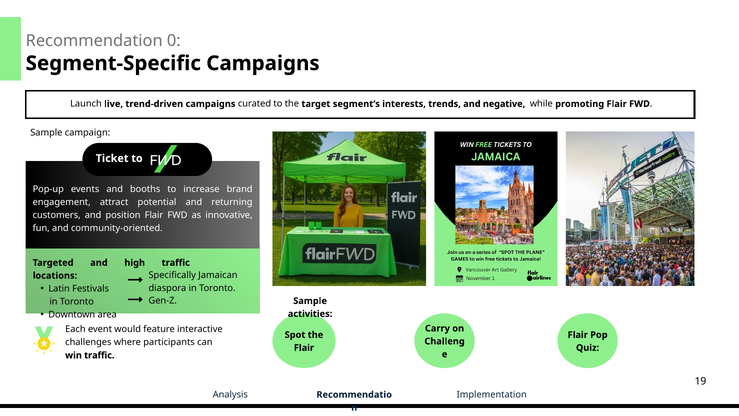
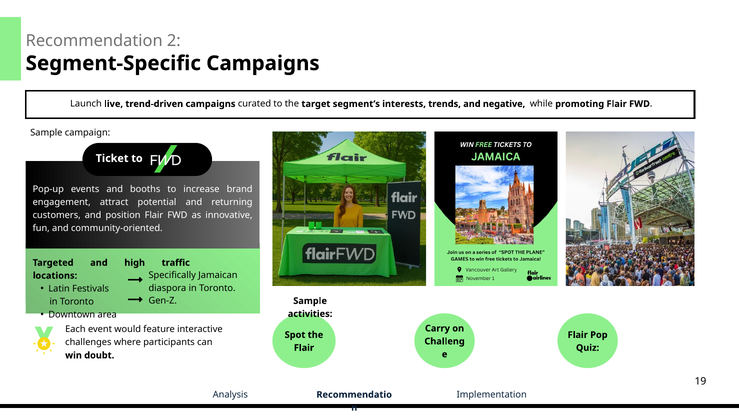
0: 0 -> 2
win traffic: traffic -> doubt
